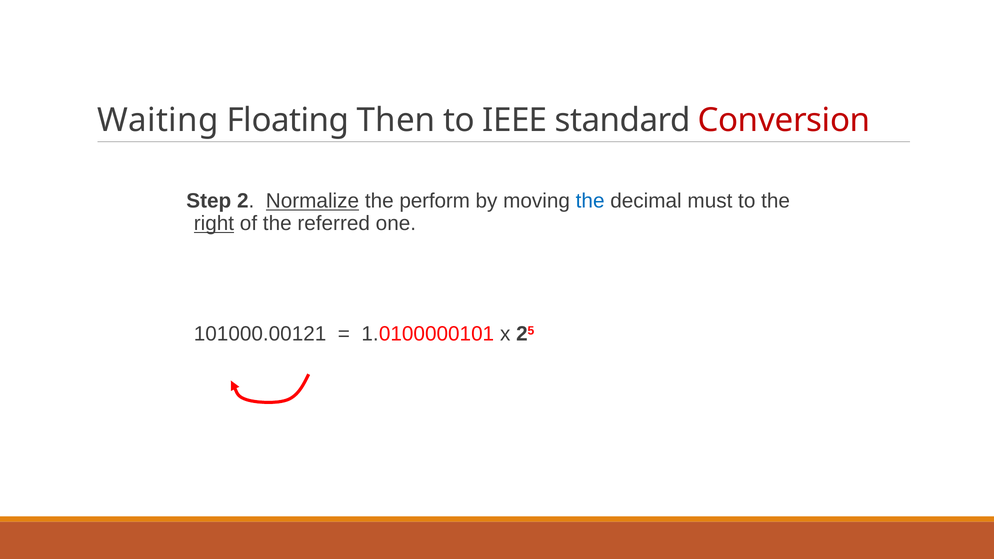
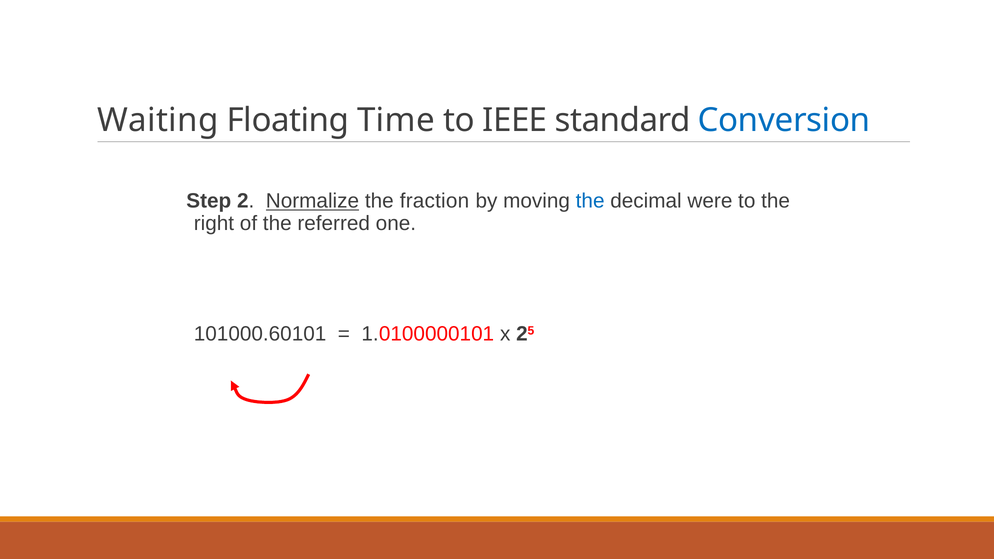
Then: Then -> Time
Conversion colour: red -> blue
perform: perform -> fraction
must: must -> were
right underline: present -> none
101000.00121: 101000.00121 -> 101000.60101
